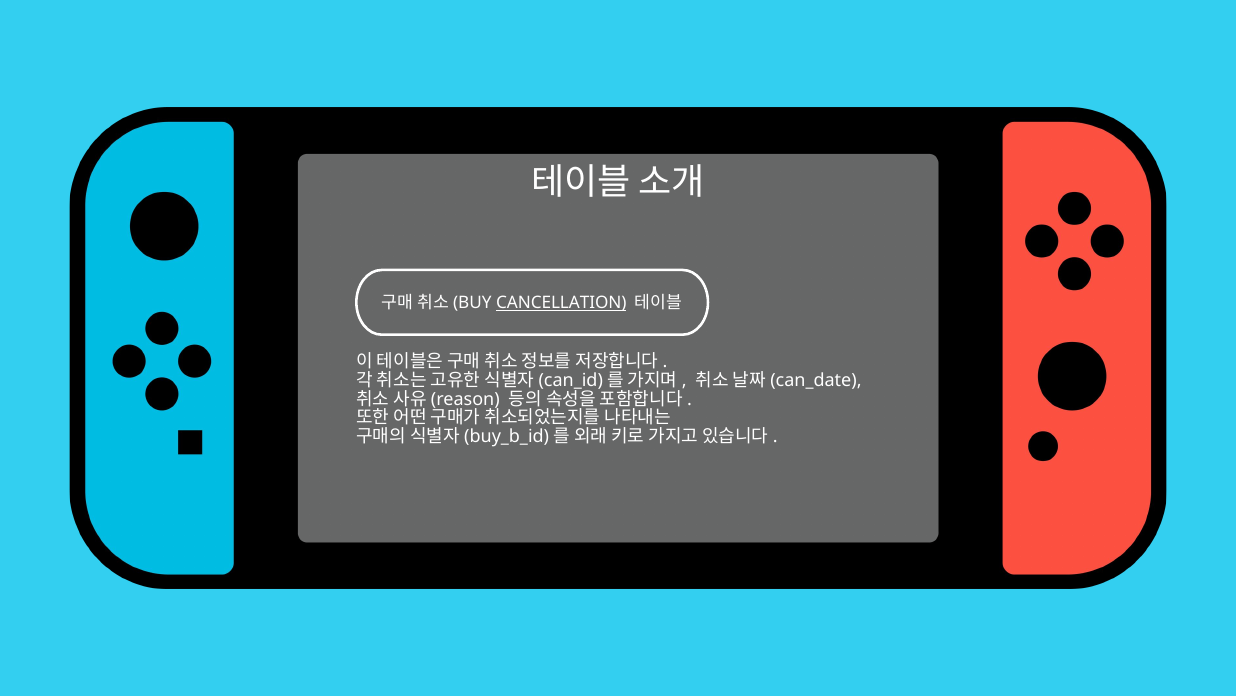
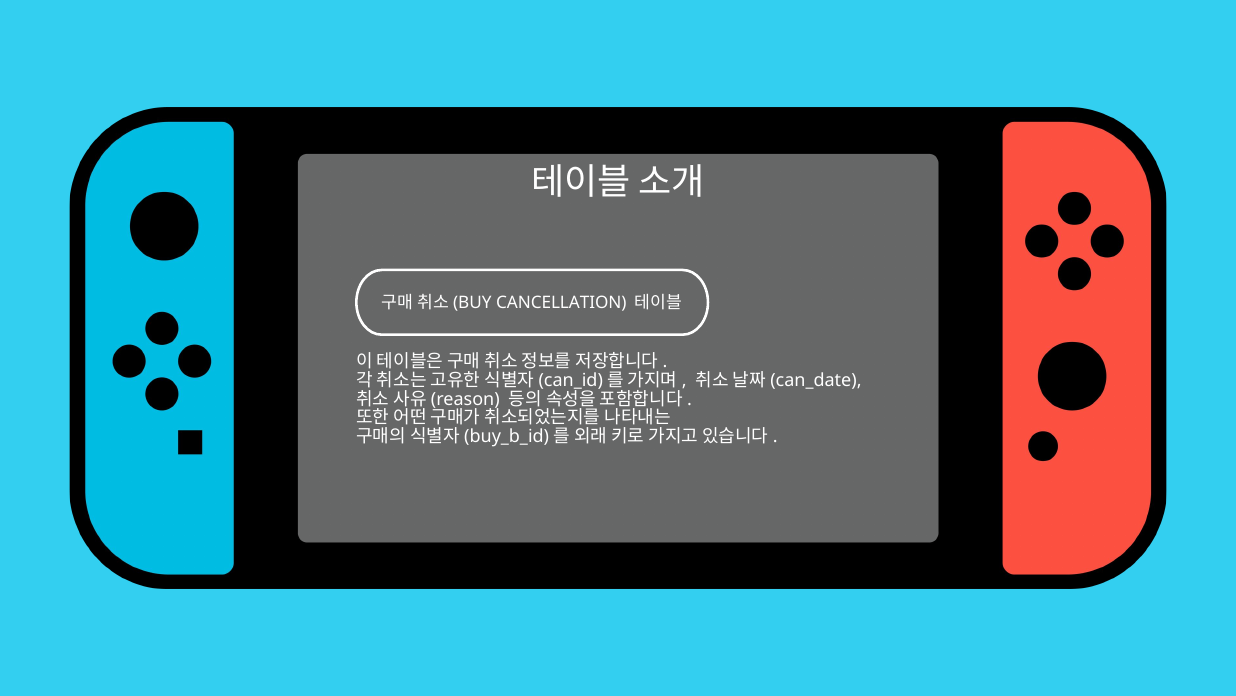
CANCELLATION underline: present -> none
